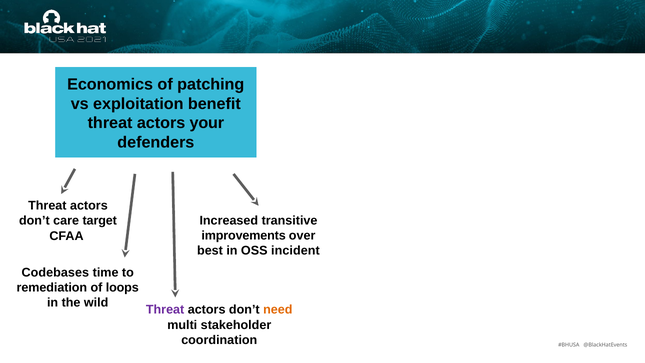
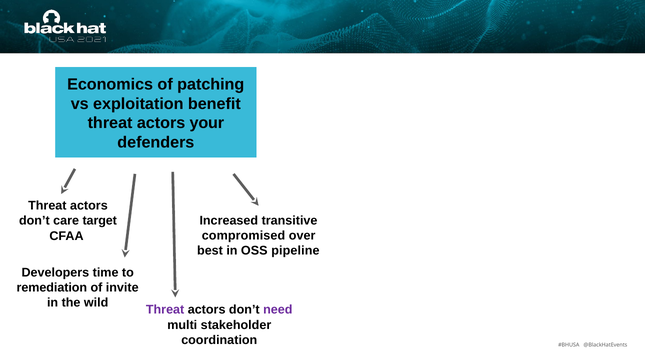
improvements: improvements -> compromised
incident: incident -> pipeline
Codebases: Codebases -> Developers
loops: loops -> invite
need colour: orange -> purple
